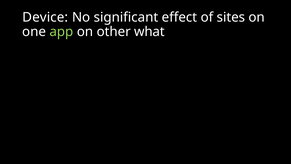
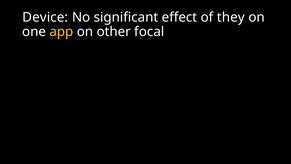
sites: sites -> they
app colour: light green -> yellow
what: what -> focal
